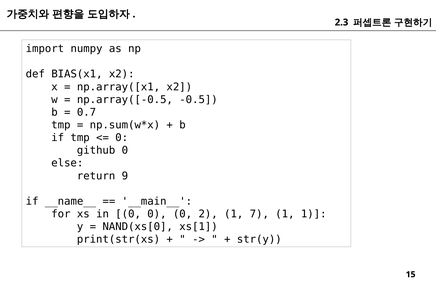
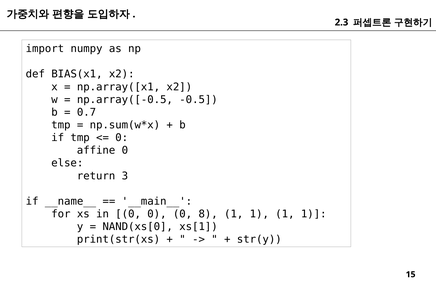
github: github -> affine
9: 9 -> 3
2: 2 -> 8
7 at (259, 214): 7 -> 1
